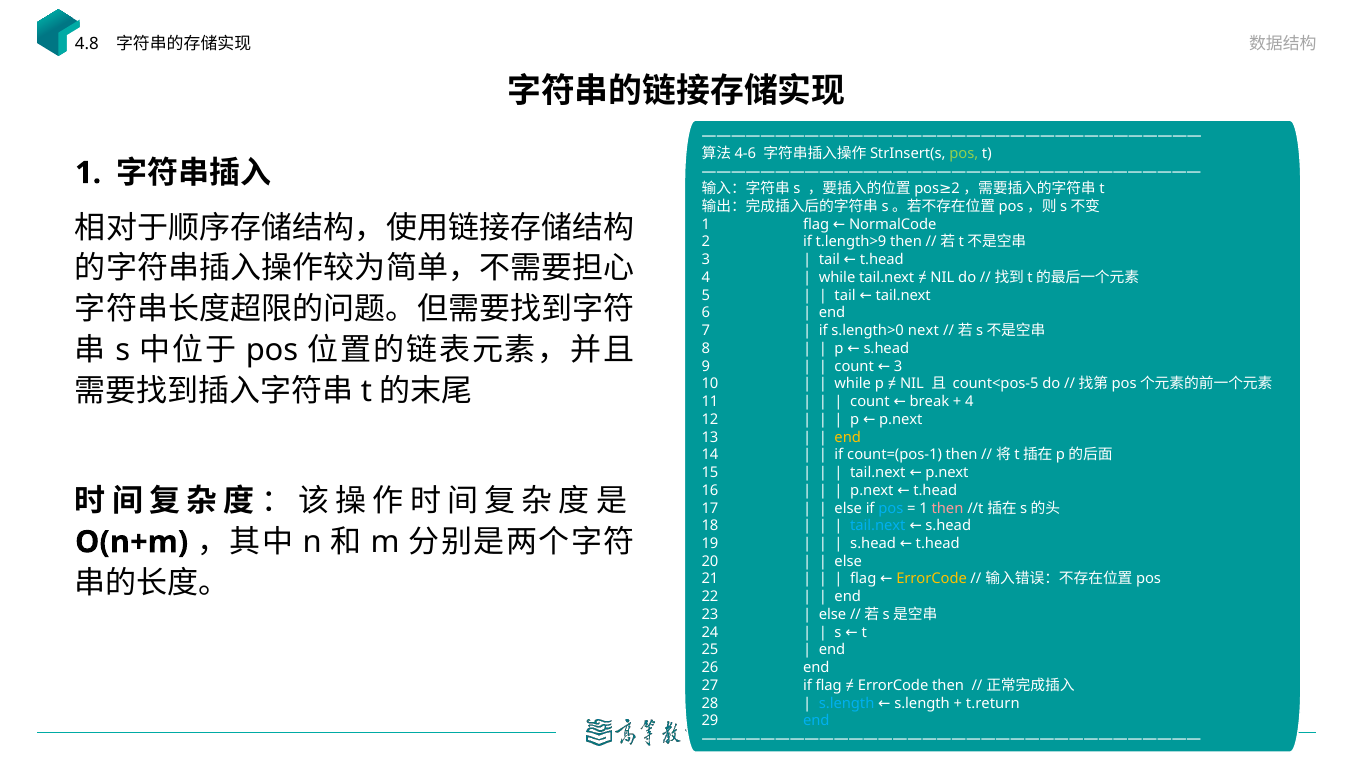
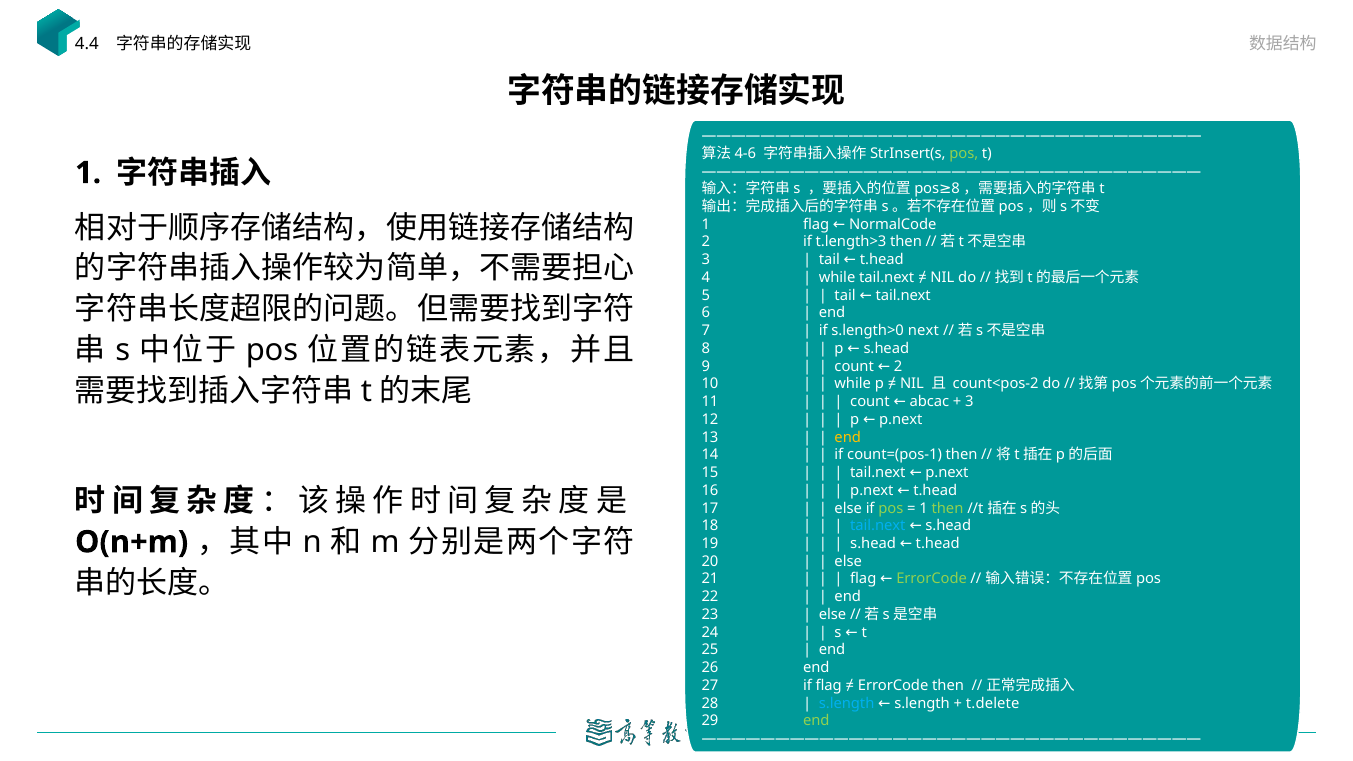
4.8: 4.8 -> 4.4
2 at (956, 189): 2 -> 8
t.length>9: t.length>9 -> t.length>3
count 3: 3 -> 2
count<pos-5: count<pos-5 -> count<pos-2
break: break -> abcac
4 at (969, 402): 4 -> 3
pos at (891, 508) colour: light blue -> light green
then at (948, 508) colour: pink -> light green
ErrorCode at (932, 579) colour: yellow -> light green
t.return: t.return -> t.delete
end at (816, 721) colour: light blue -> light green
